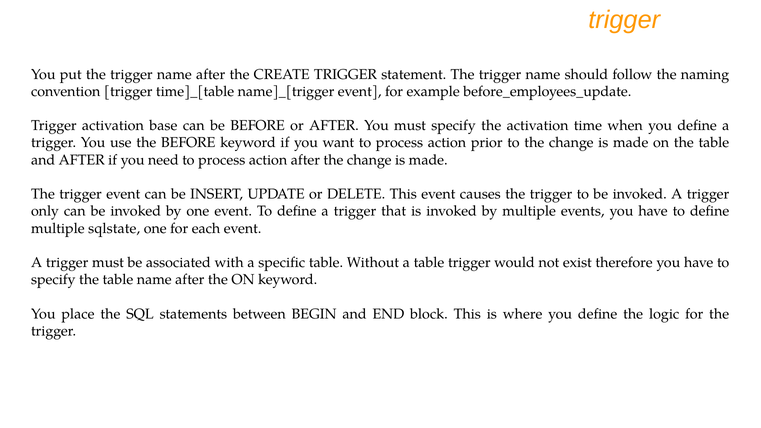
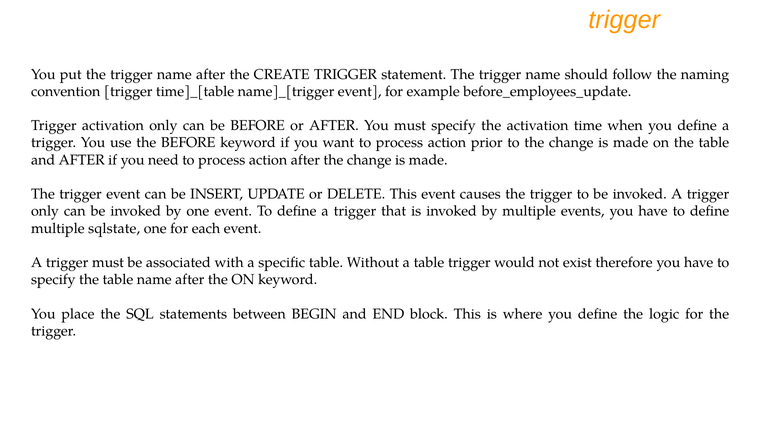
activation base: base -> only
